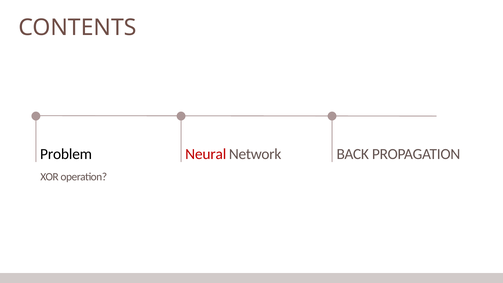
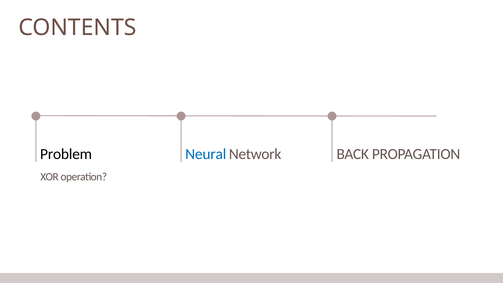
Neural colour: red -> blue
